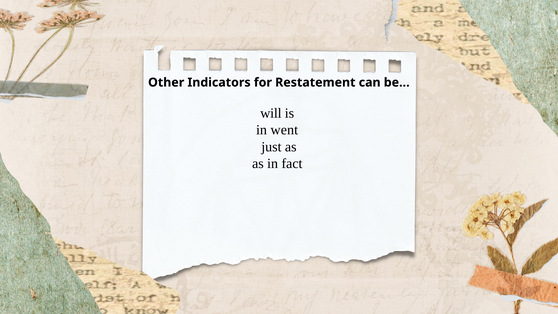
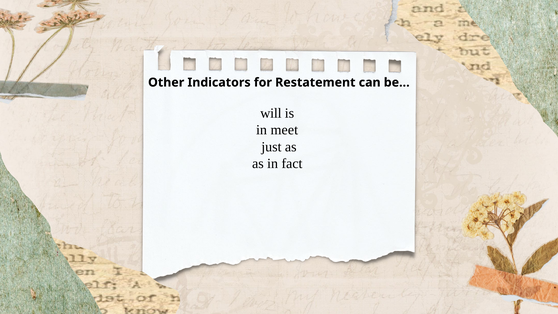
went: went -> meet
